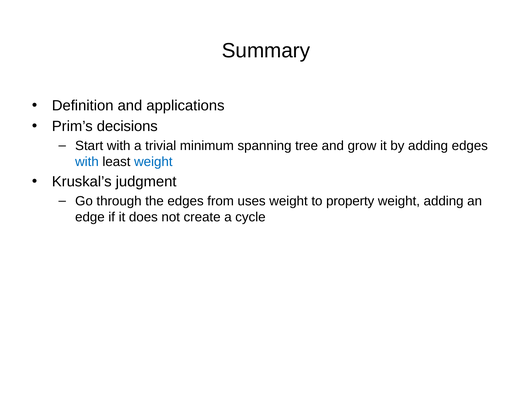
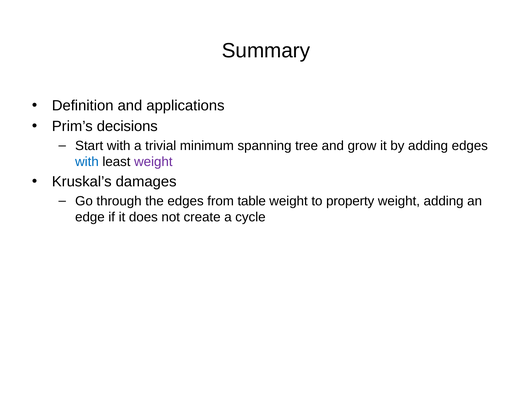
weight at (153, 162) colour: blue -> purple
judgment: judgment -> damages
uses: uses -> table
